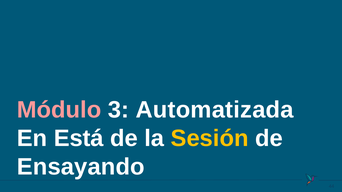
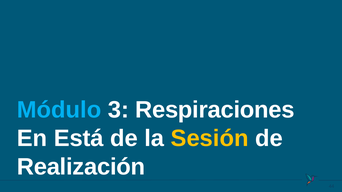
Módulo colour: pink -> light blue
Automatizada: Automatizada -> Respiraciones
Ensayando: Ensayando -> Realización
